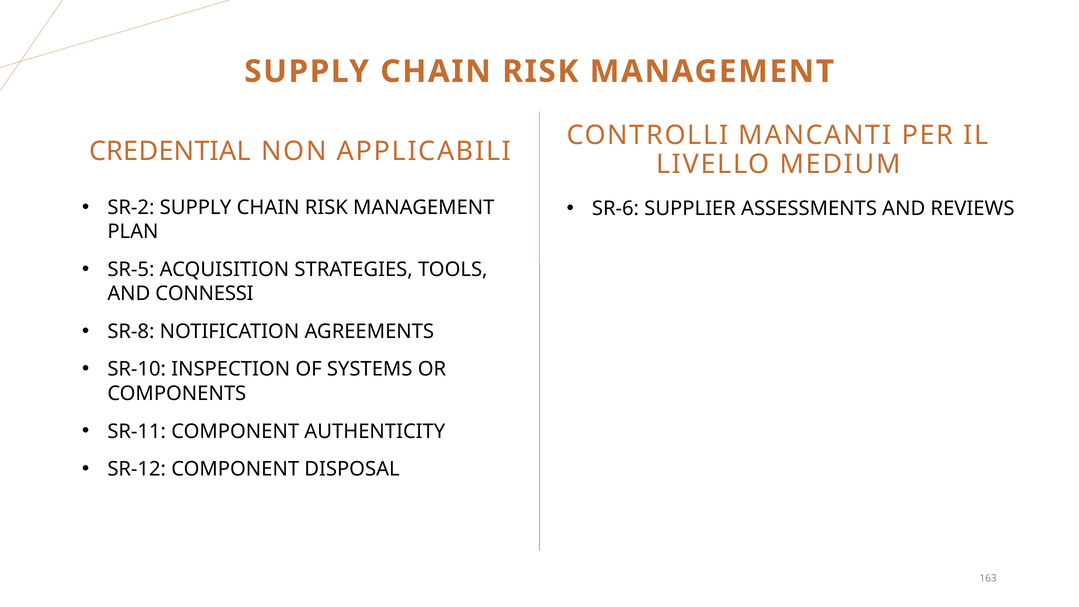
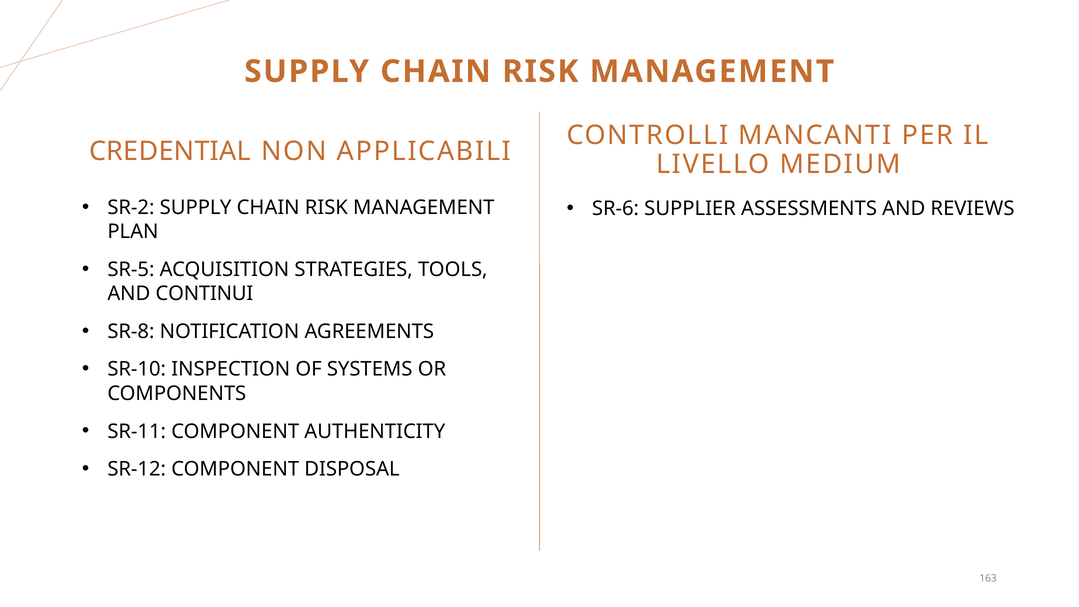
CONNESSI: CONNESSI -> CONTINUI
